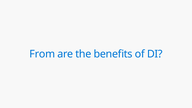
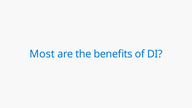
From: From -> Most
